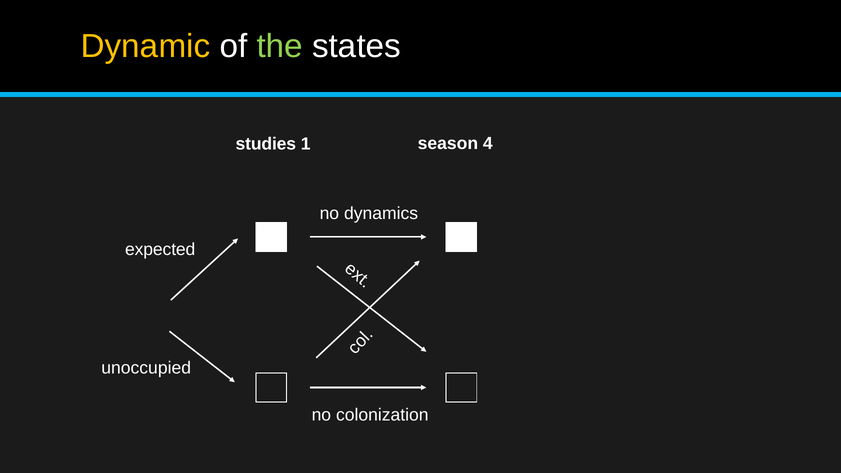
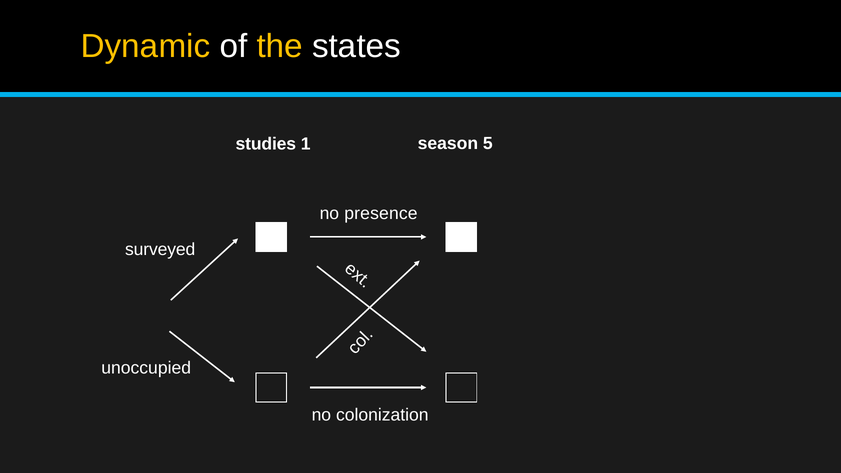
the colour: light green -> yellow
4: 4 -> 5
dynamics: dynamics -> presence
expected: expected -> surveyed
